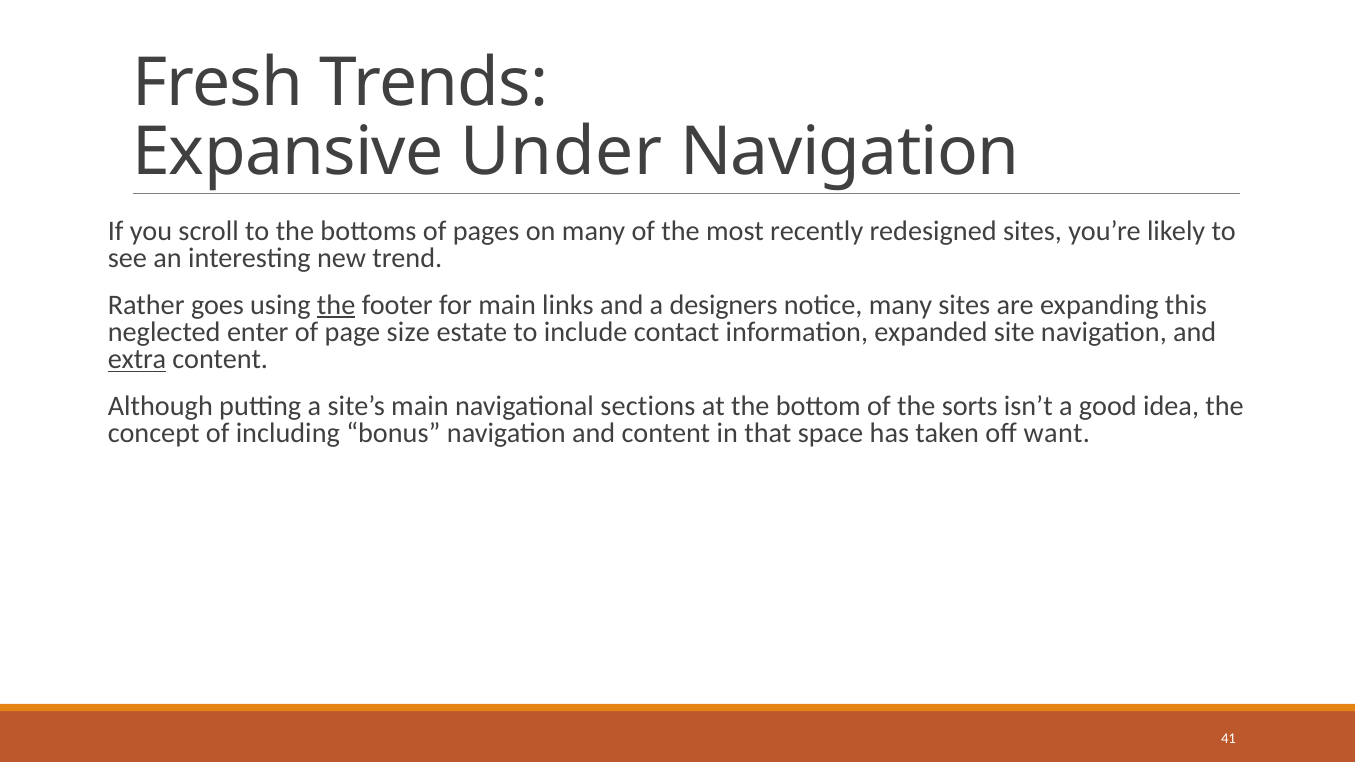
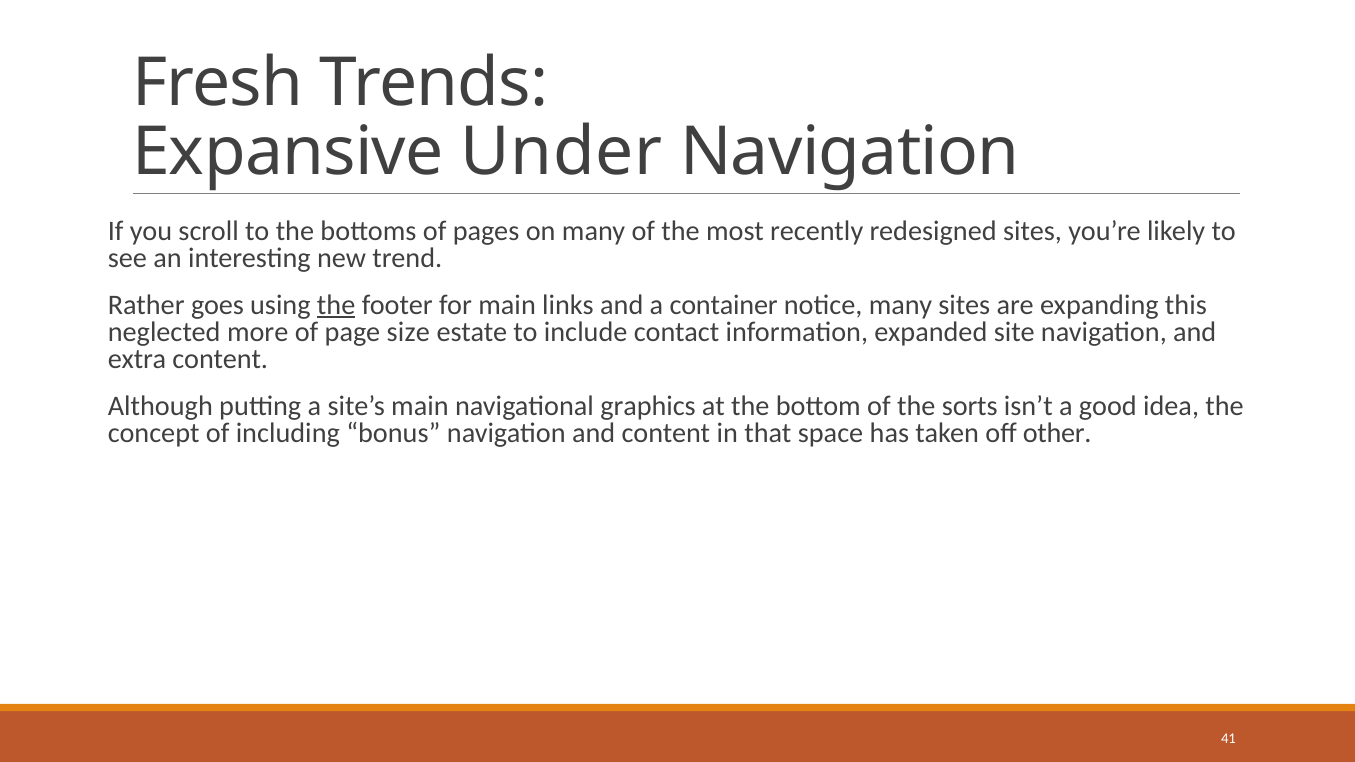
designers: designers -> container
enter: enter -> more
extra underline: present -> none
sections: sections -> graphics
want: want -> other
